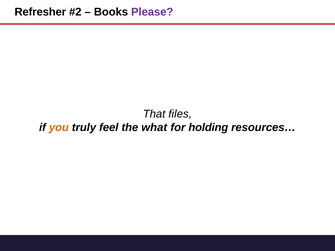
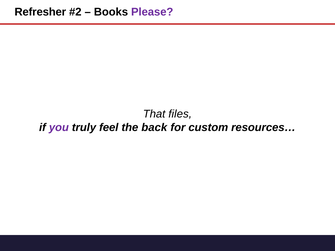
you colour: orange -> purple
what: what -> back
holding: holding -> custom
